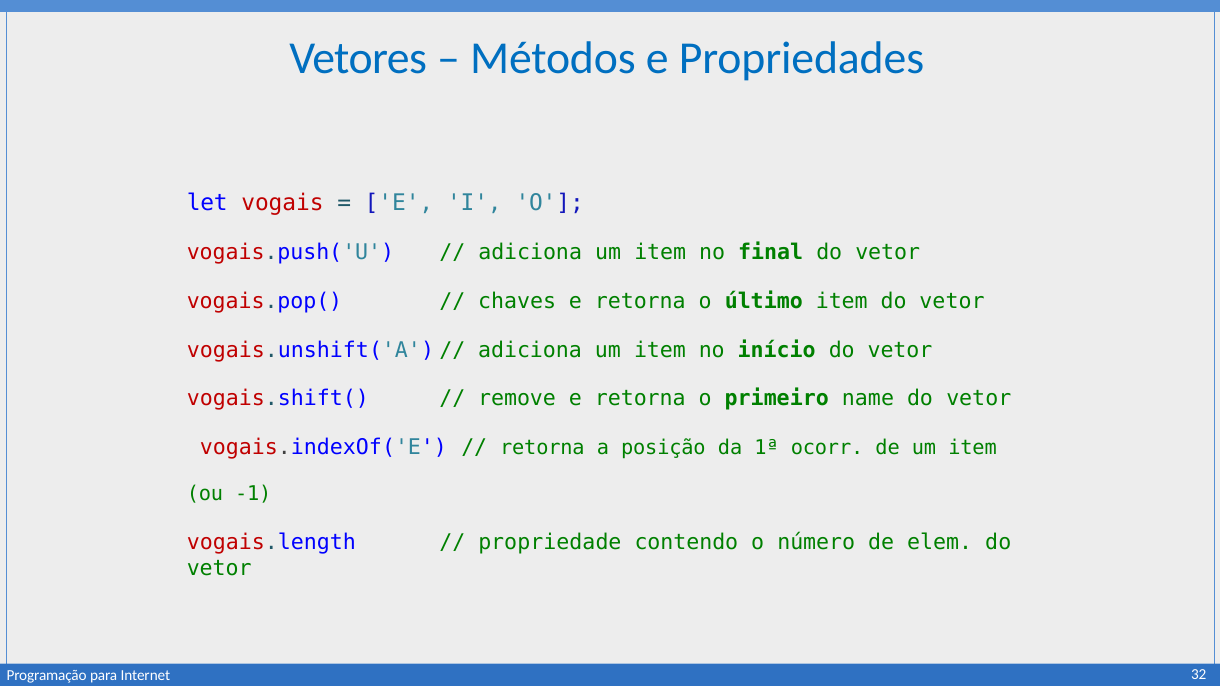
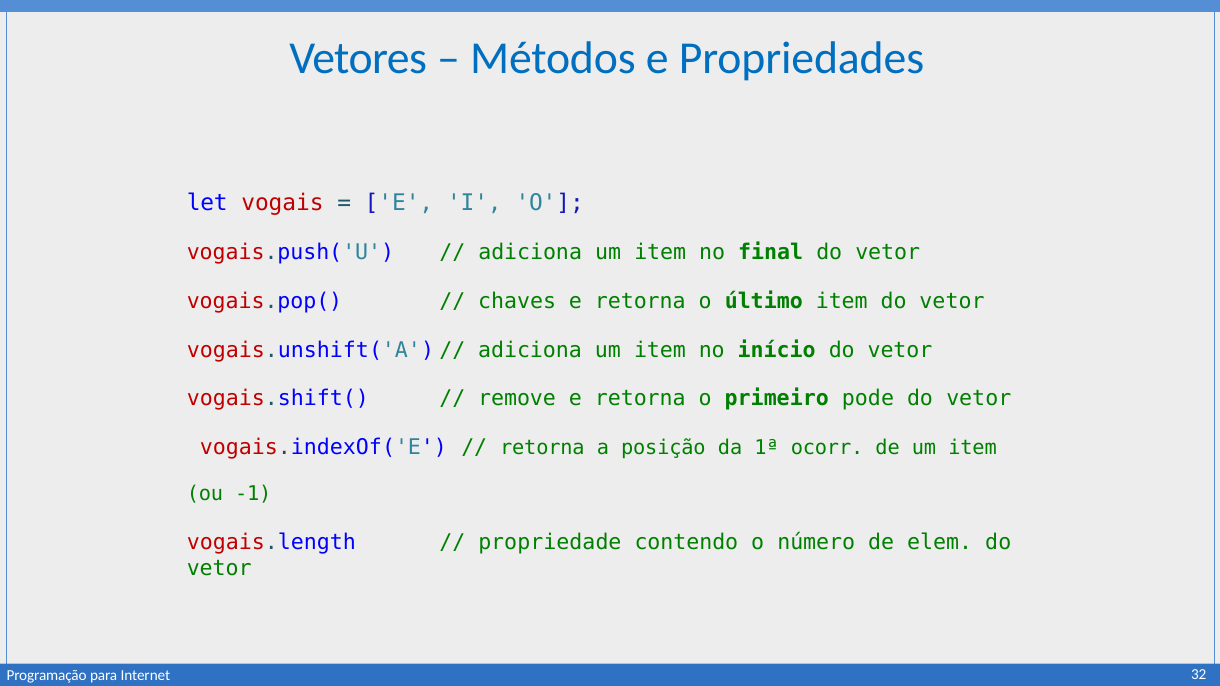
name: name -> pode
